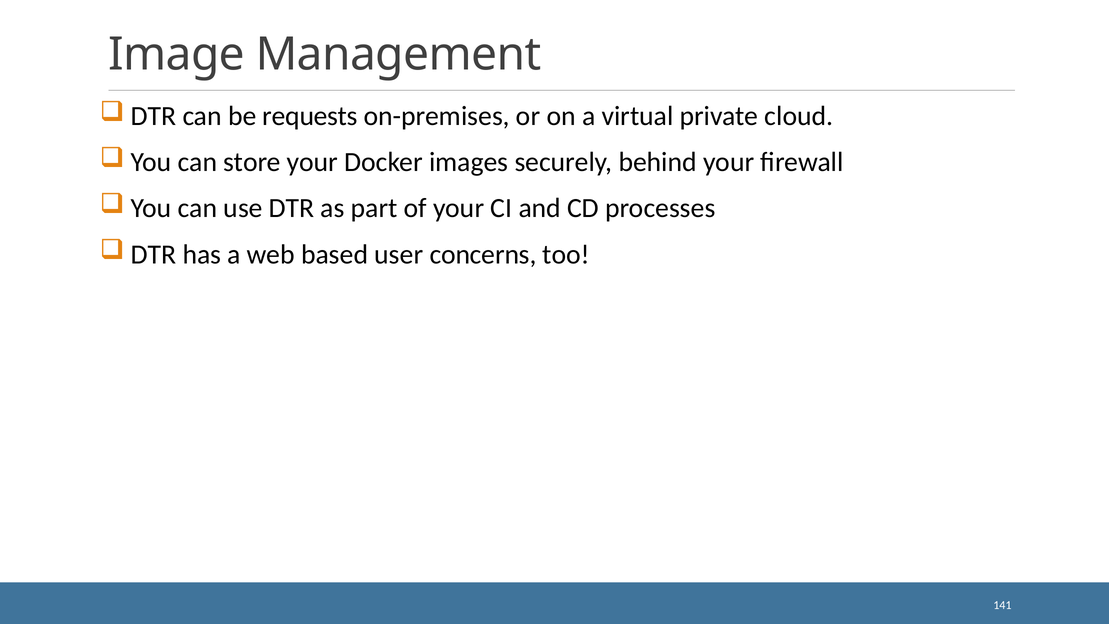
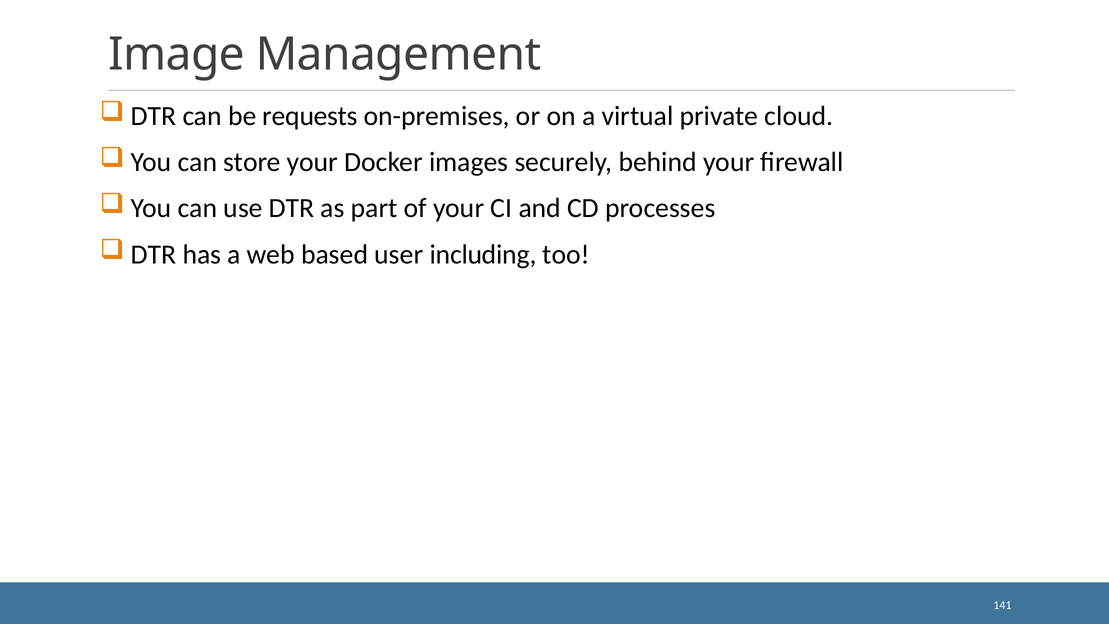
concerns: concerns -> including
